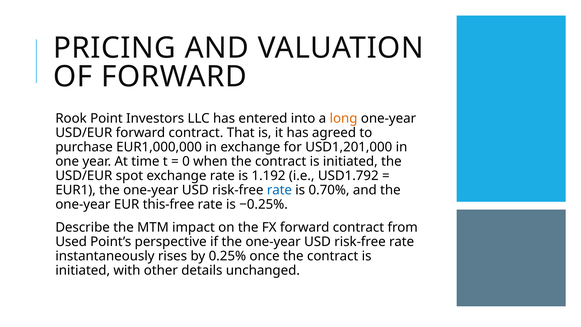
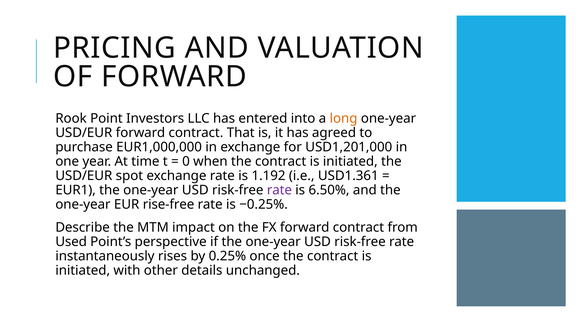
USD1.792: USD1.792 -> USD1.361
rate at (279, 190) colour: blue -> purple
0.70%: 0.70% -> 6.50%
this-free: this-free -> rise-free
